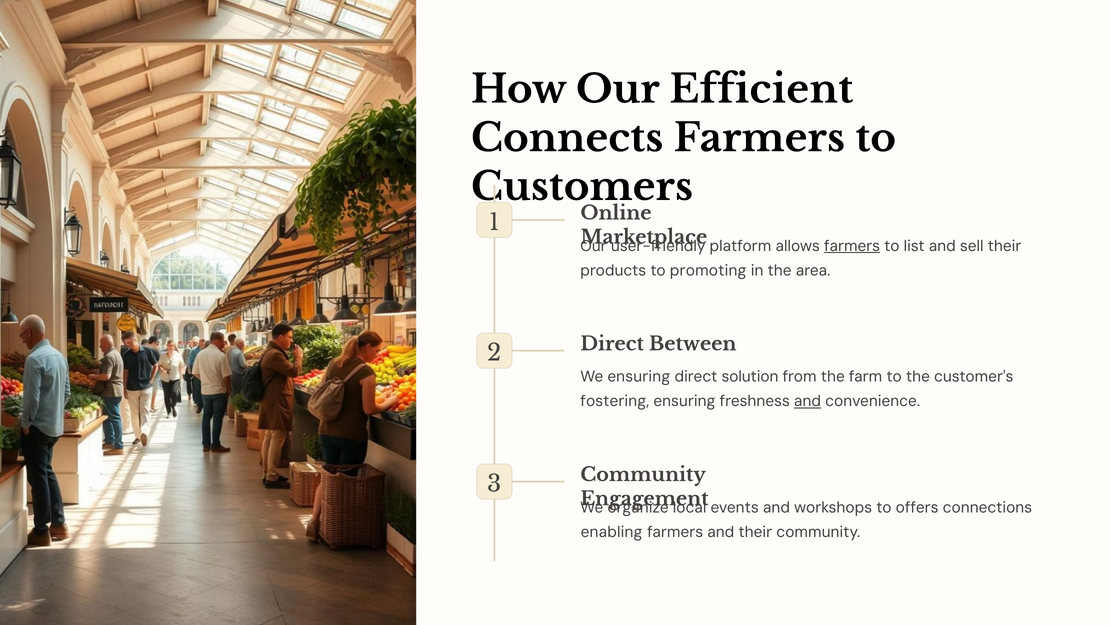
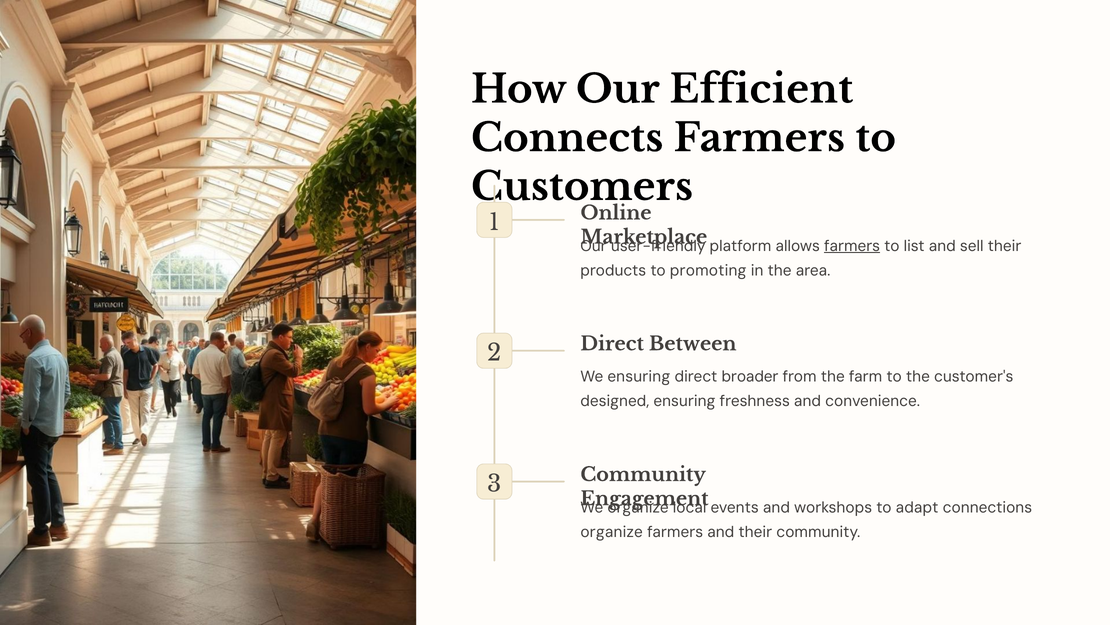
solution: solution -> broader
fostering: fostering -> designed
and at (808, 401) underline: present -> none
offers: offers -> adapt
enabling at (612, 532): enabling -> organize
